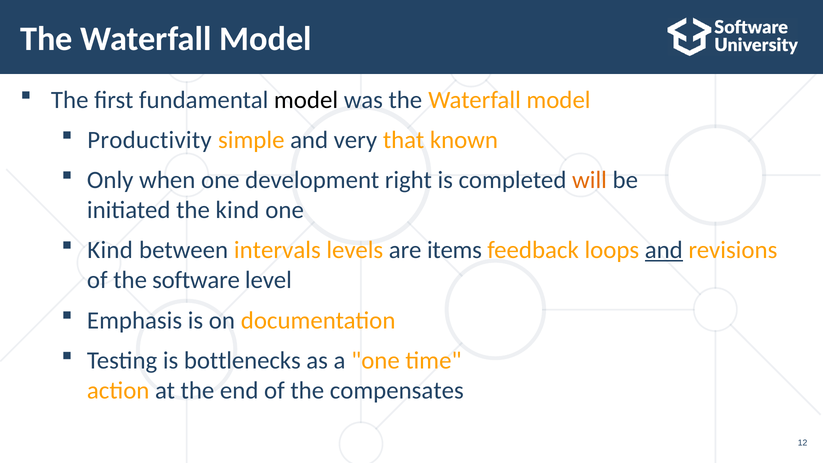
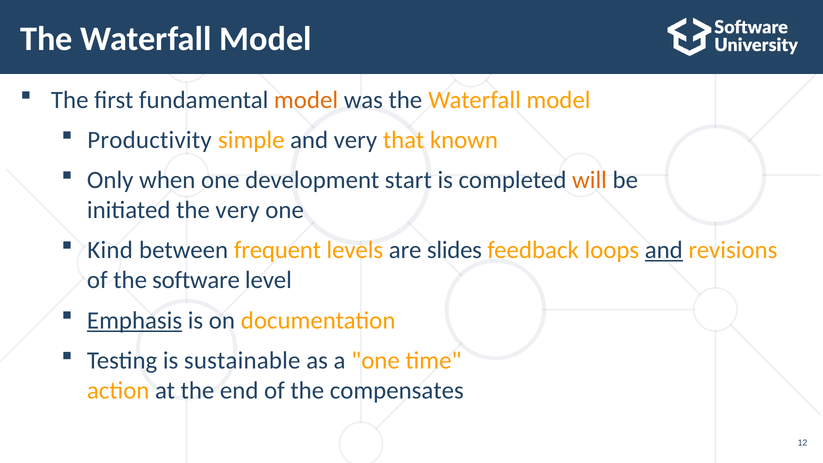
model at (306, 100) colour: black -> orange
right: right -> start
the kind: kind -> very
intervals: intervals -> frequent
items: items -> slides
Emphasis underline: none -> present
bottlenecks: bottlenecks -> sustainable
